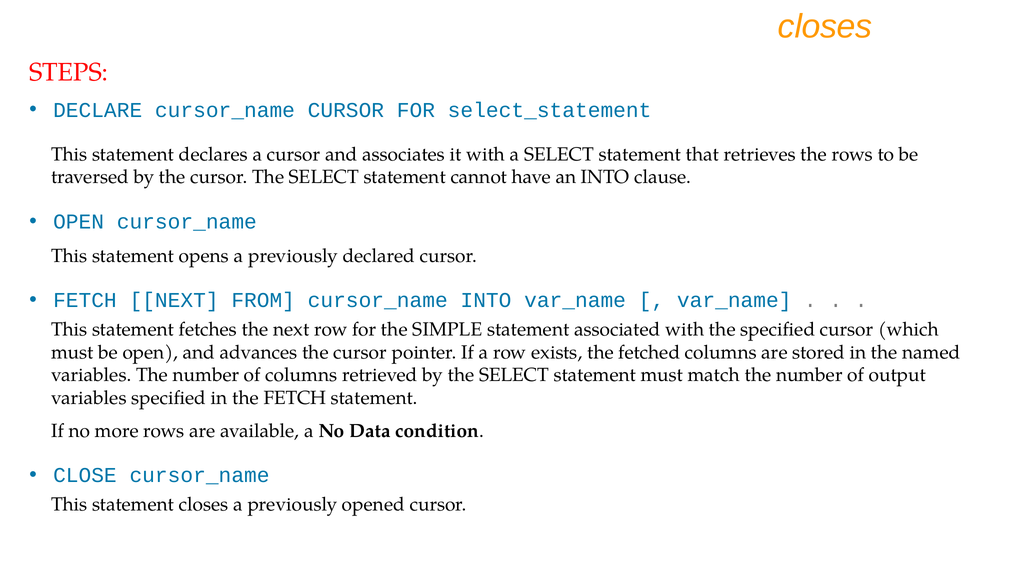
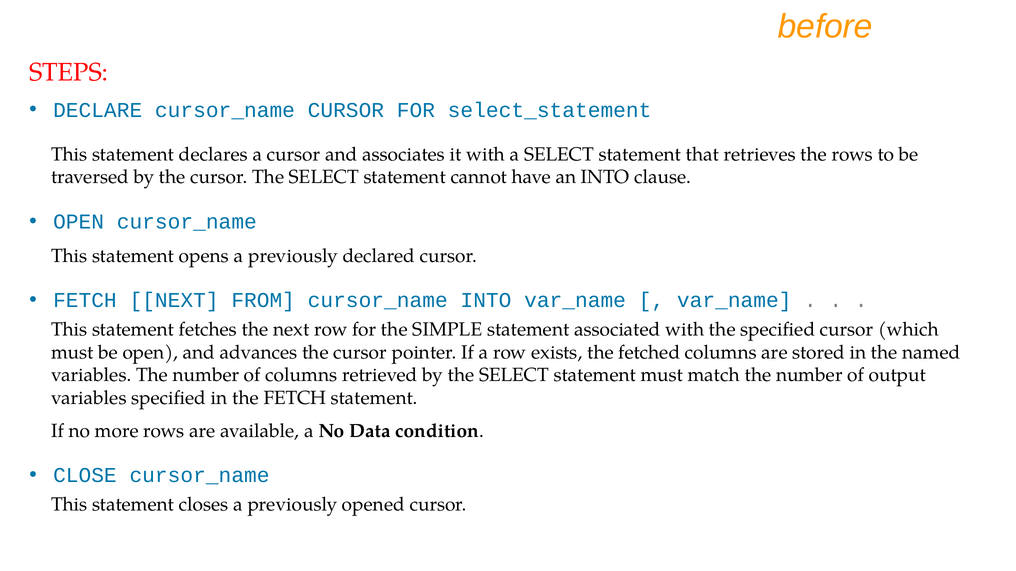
closes at (825, 26): closes -> before
